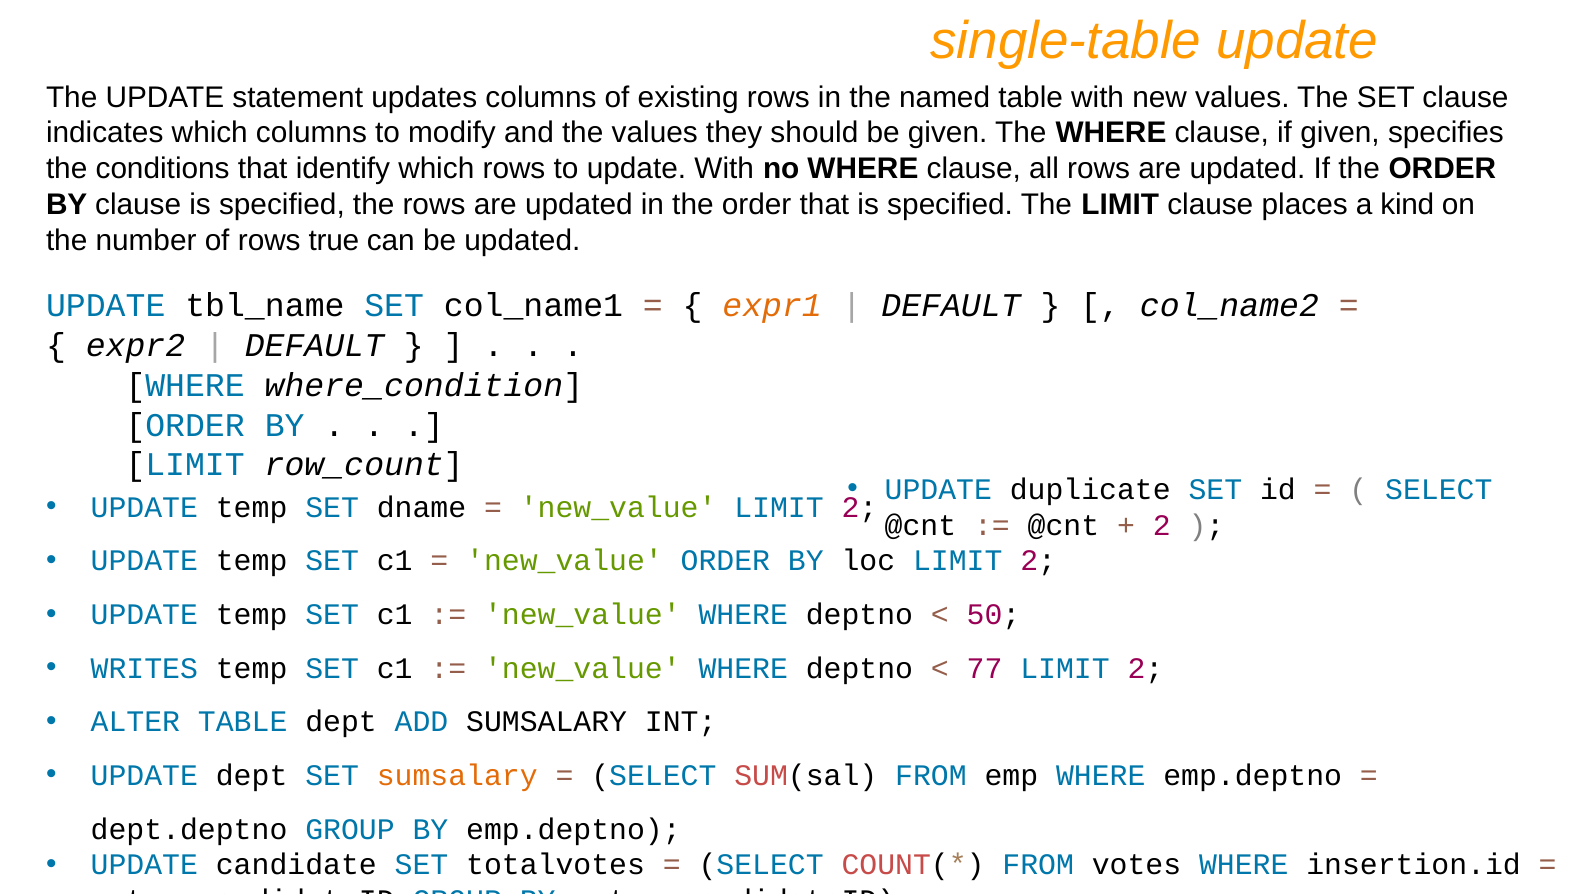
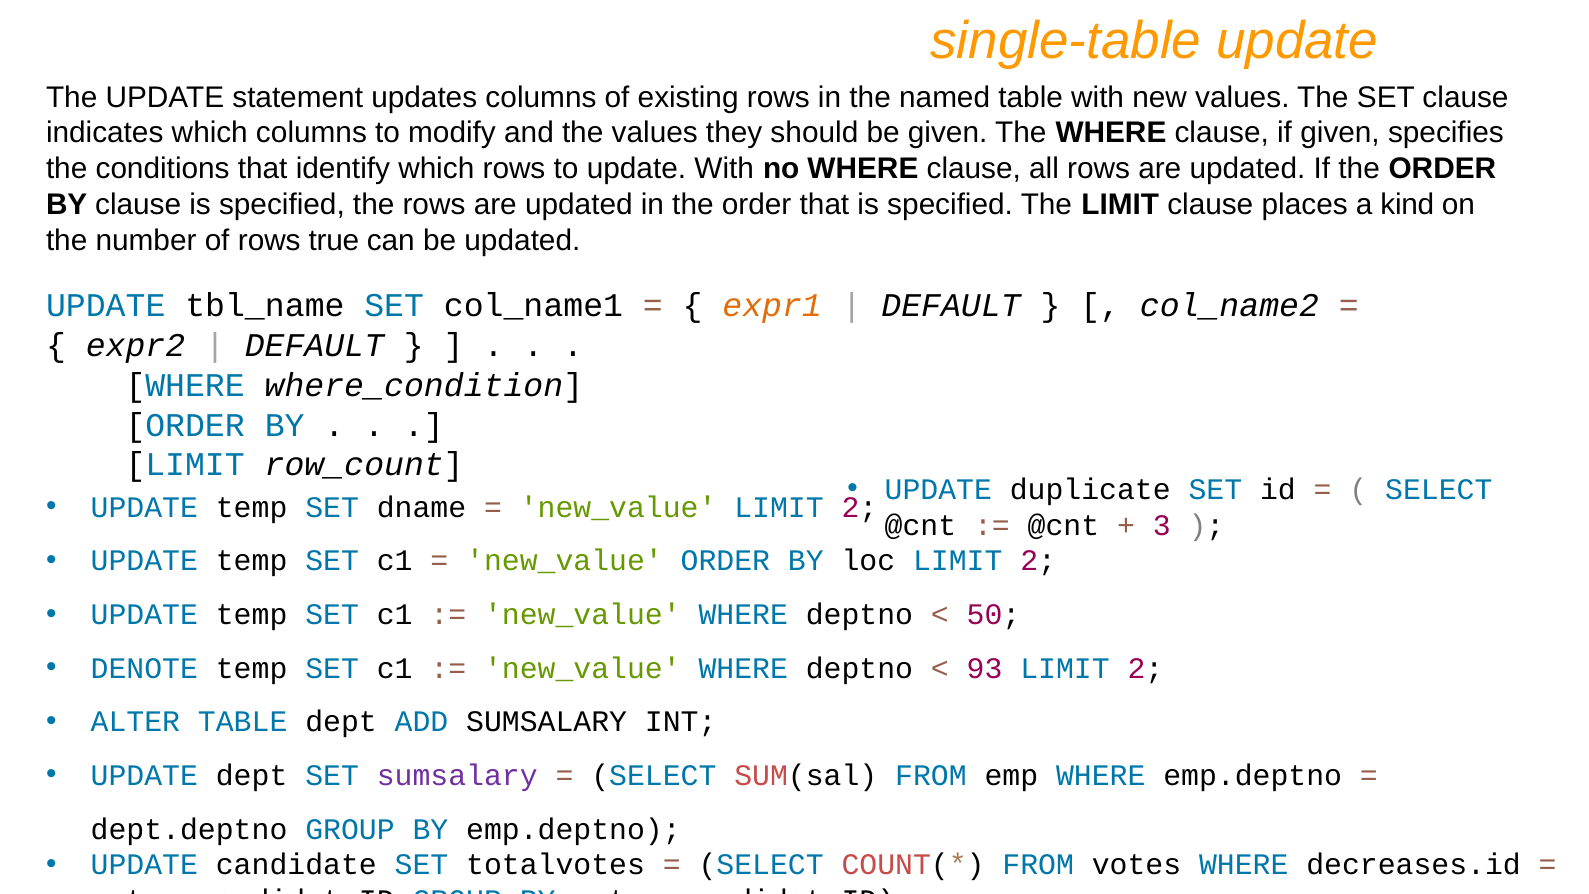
2 at (1162, 525): 2 -> 3
WRITES: WRITES -> DENOTE
77: 77 -> 93
sumsalary at (457, 776) colour: orange -> purple
insertion.id: insertion.id -> decreases.id
